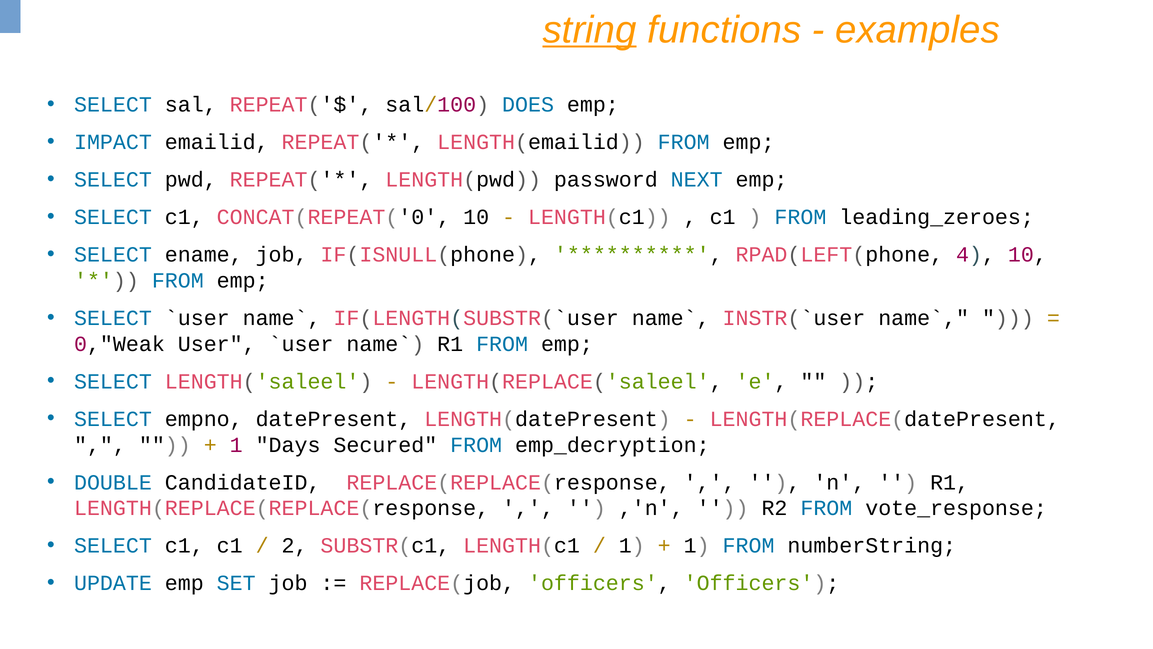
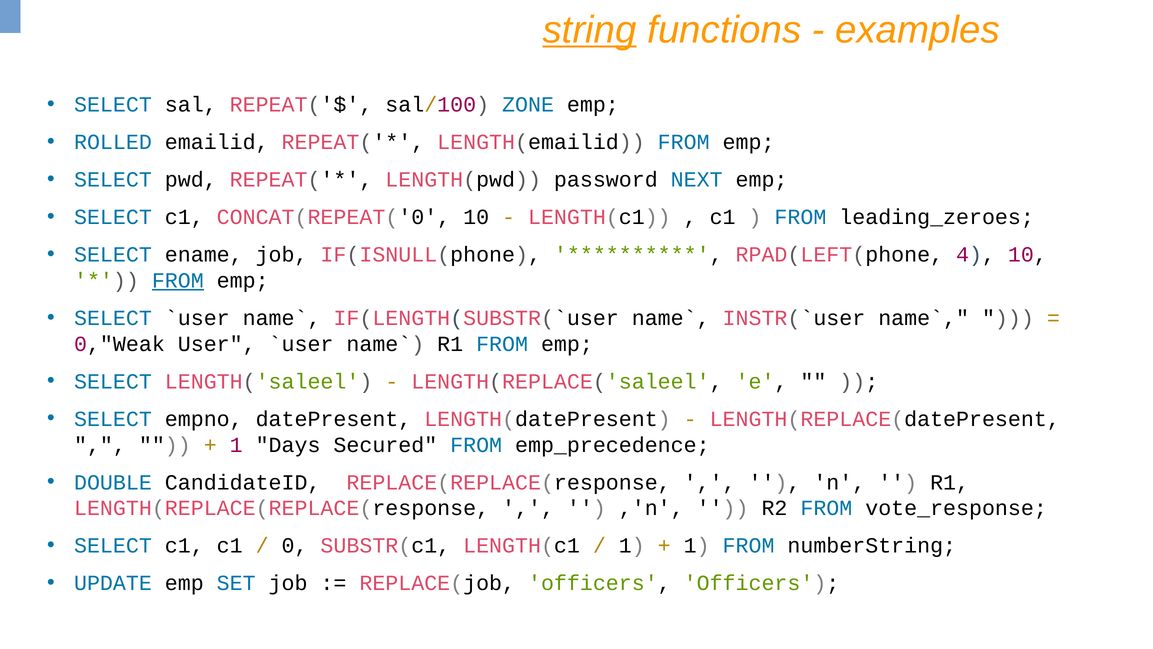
DOES: DOES -> ZONE
IMPACT: IMPACT -> ROLLED
FROM at (178, 280) underline: none -> present
emp_decryption: emp_decryption -> emp_precedence
2: 2 -> 0
